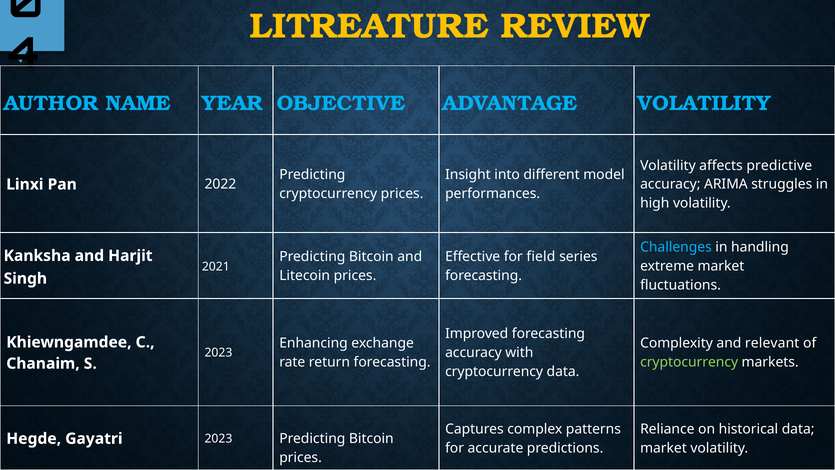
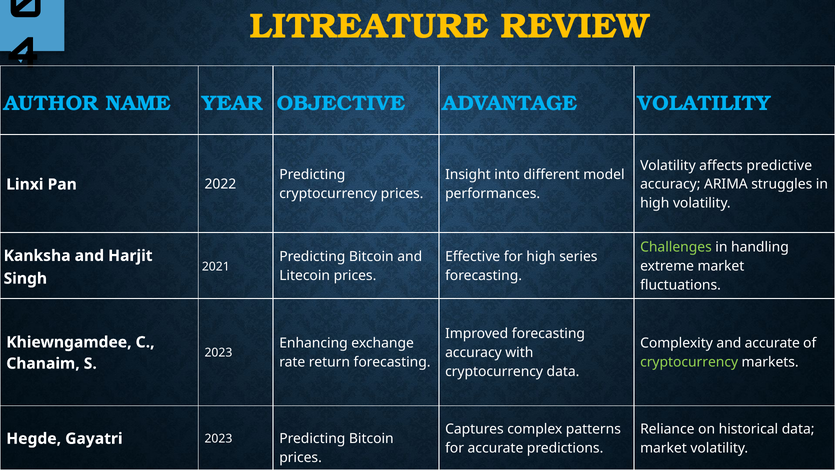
Challenges colour: light blue -> light green
for field: field -> high
and relevant: relevant -> accurate
